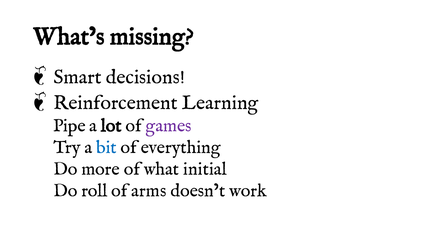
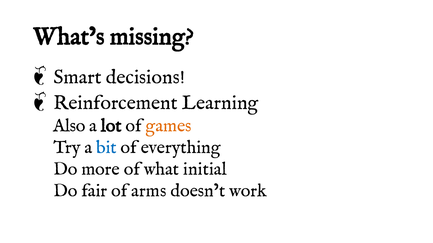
Pipe: Pipe -> Also
games colour: purple -> orange
roll: roll -> fair
